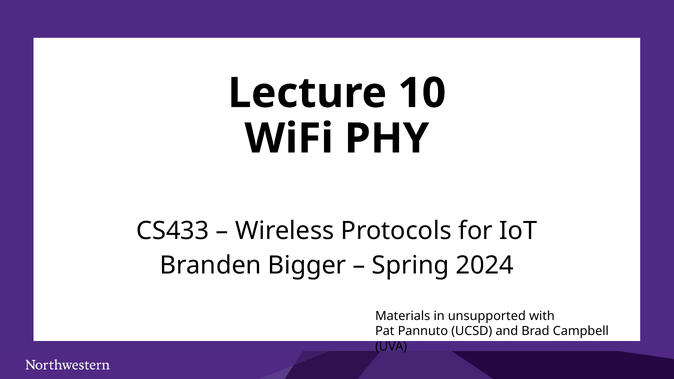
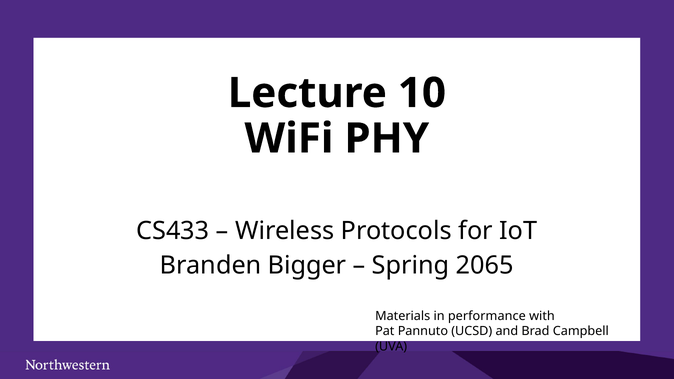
2024: 2024 -> 2065
unsupported: unsupported -> performance
